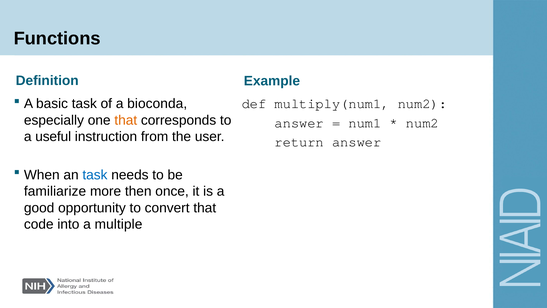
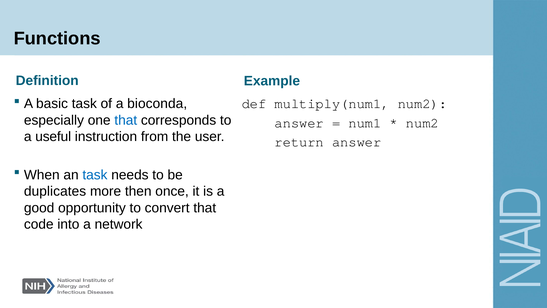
that at (126, 120) colour: orange -> blue
familiarize: familiarize -> duplicates
multiple: multiple -> network
